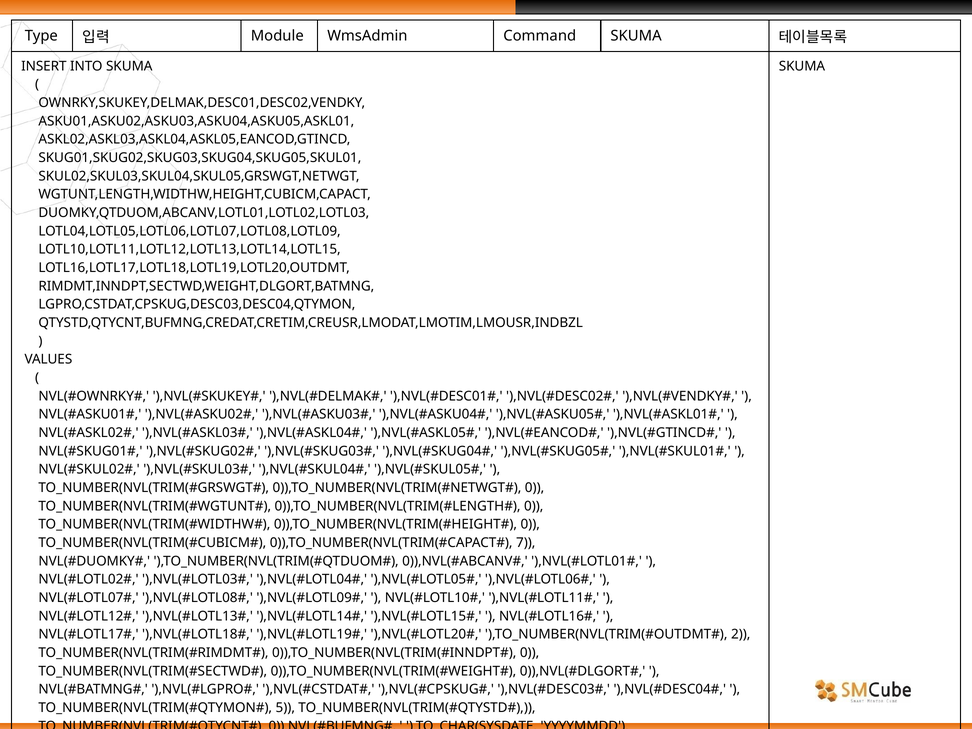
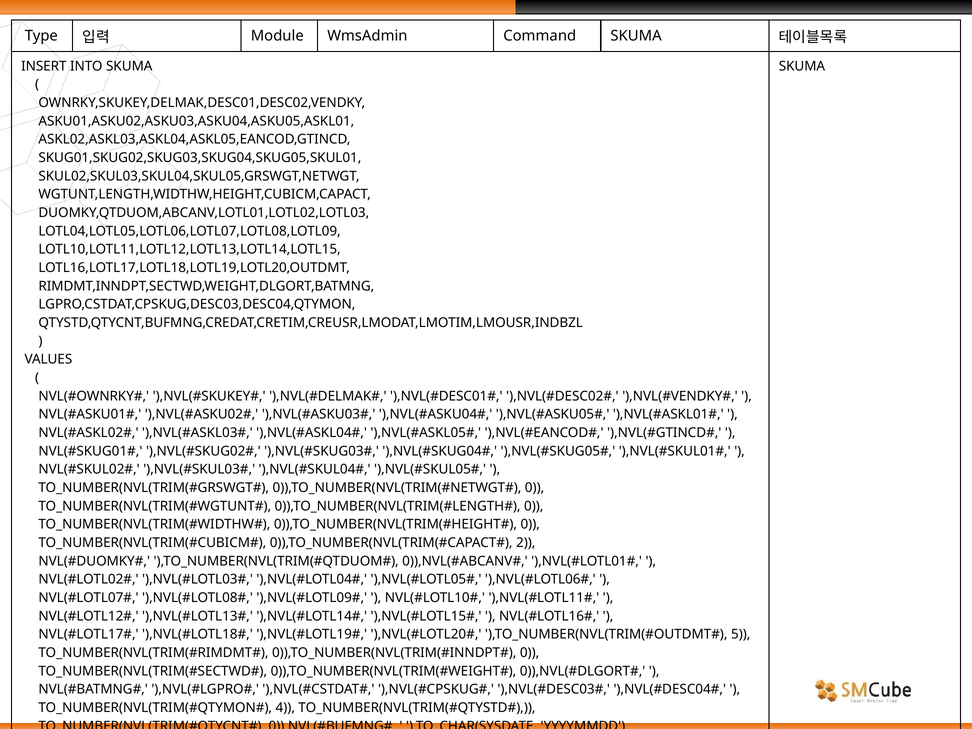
7: 7 -> 2
2: 2 -> 5
5: 5 -> 4
